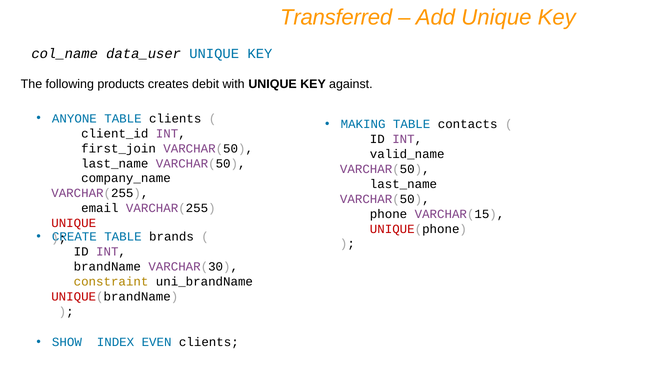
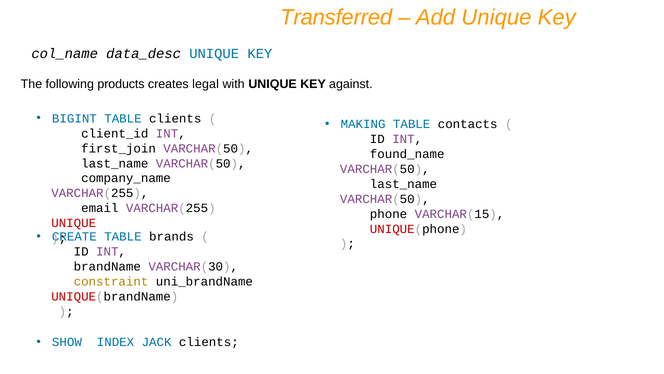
data_user: data_user -> data_desc
debit: debit -> legal
ANYONE: ANYONE -> BIGINT
valid_name: valid_name -> found_name
EVEN: EVEN -> JACK
